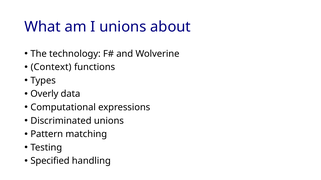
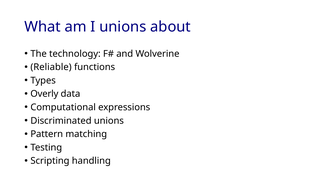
Context: Context -> Reliable
Specified: Specified -> Scripting
